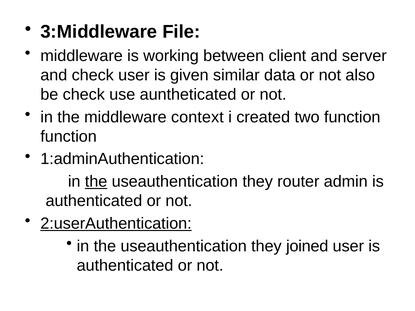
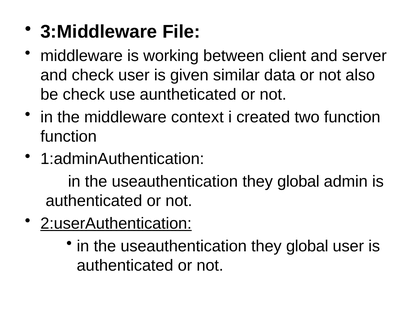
the at (96, 182) underline: present -> none
router at (298, 182): router -> global
joined at (307, 246): joined -> global
